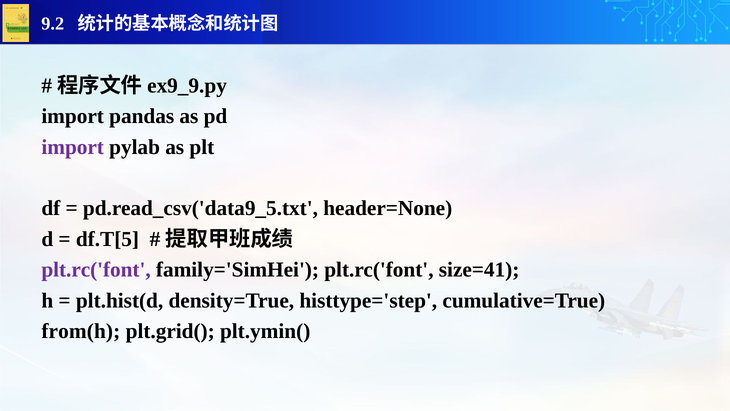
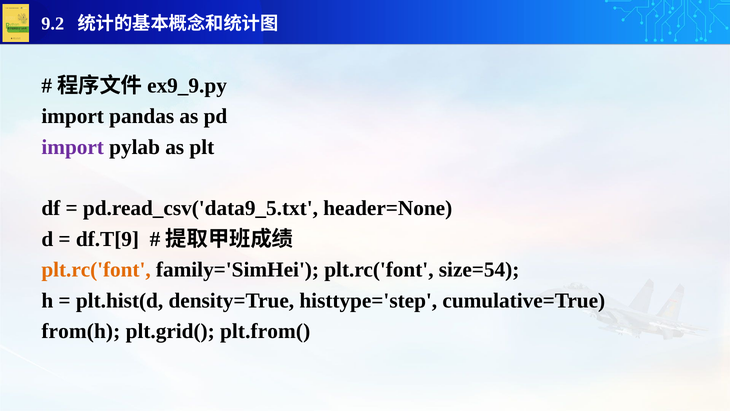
df.T[5: df.T[5 -> df.T[9
plt.rc('font at (96, 270) colour: purple -> orange
size=41: size=41 -> size=54
plt.ymin(: plt.ymin( -> plt.from(
